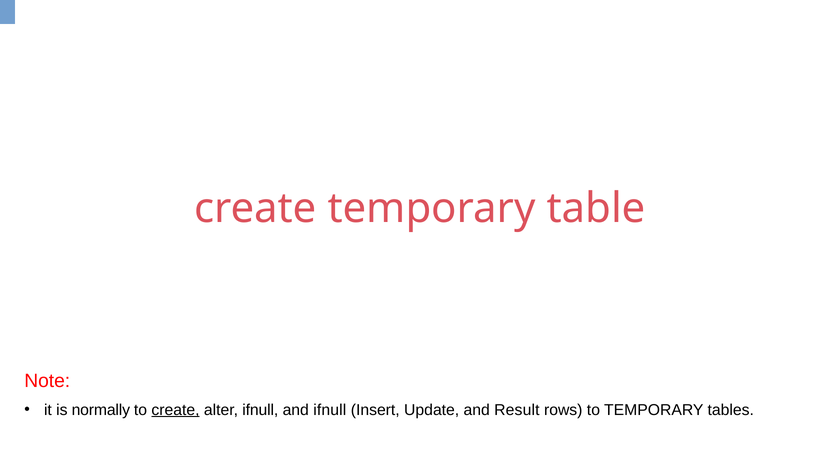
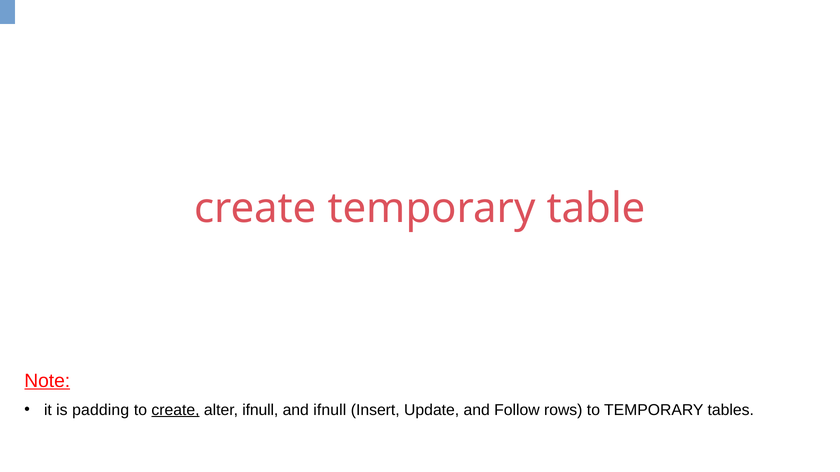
Note underline: none -> present
normally: normally -> padding
Result: Result -> Follow
